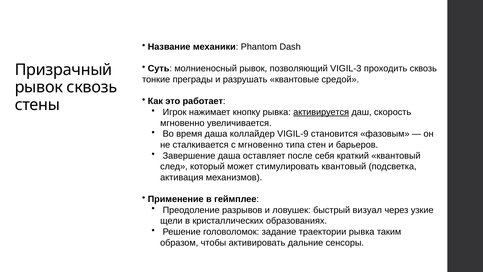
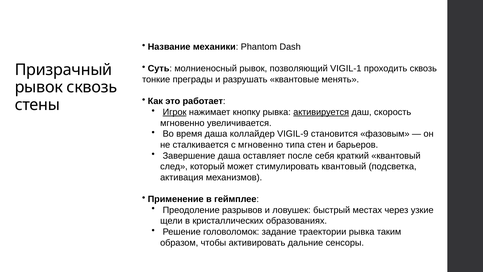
VIGIL-3: VIGIL-3 -> VIGIL-1
средой: средой -> менять
Игрок underline: none -> present
визуал: визуал -> местах
